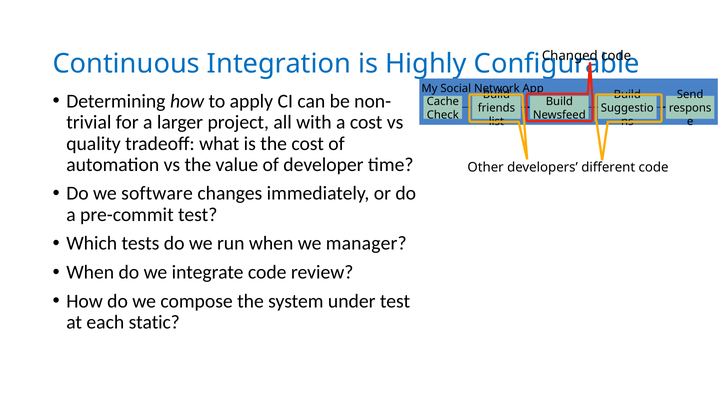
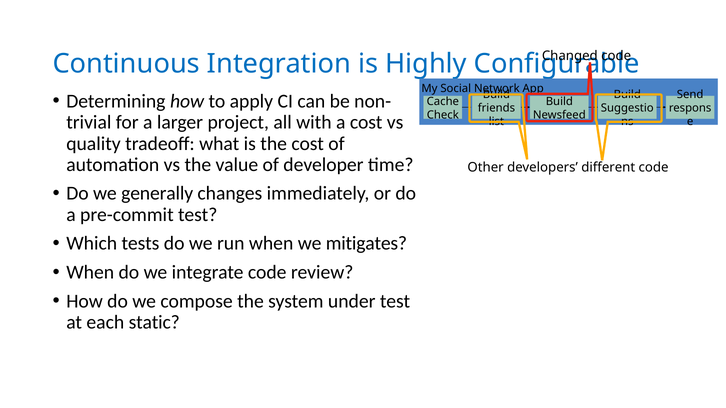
software: software -> generally
manager: manager -> mitigates
